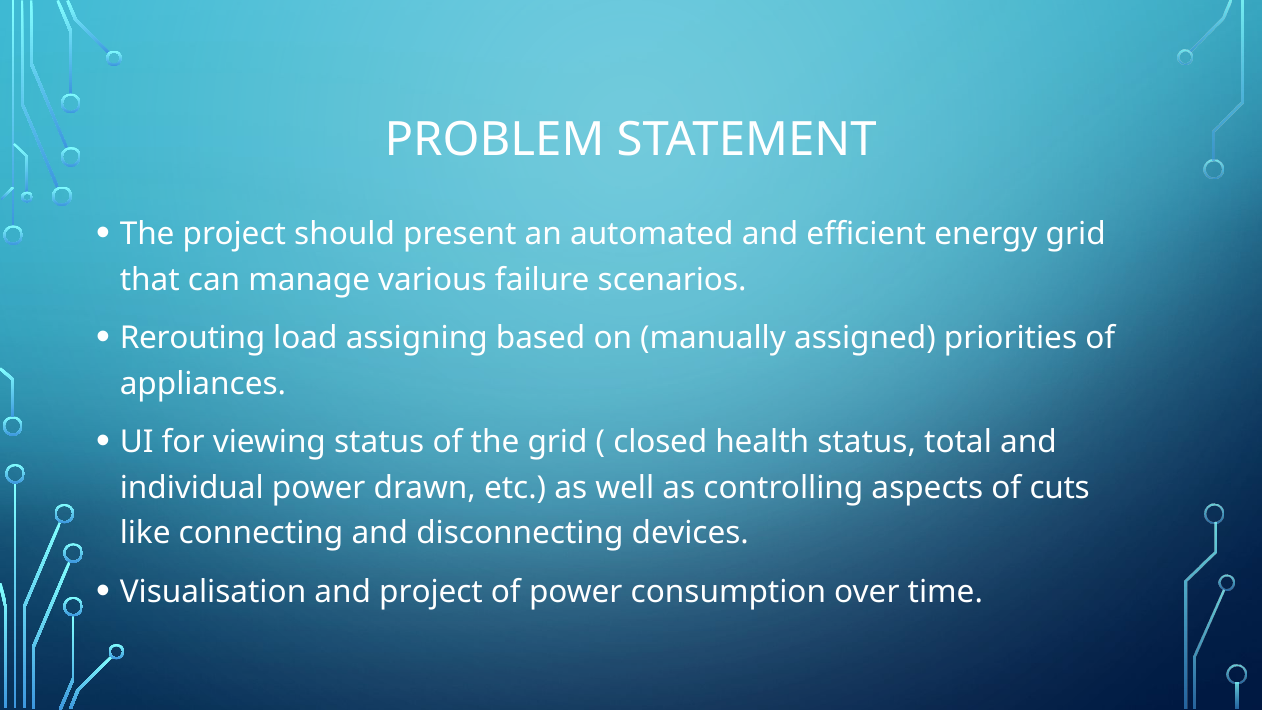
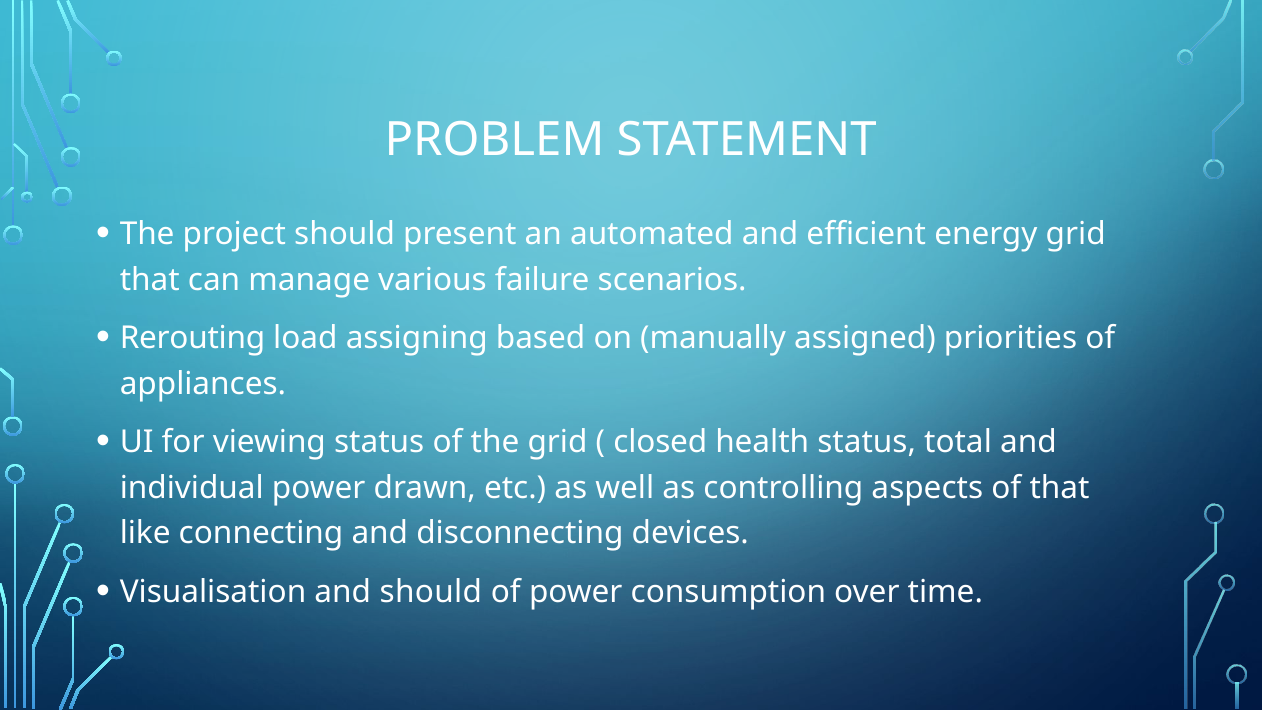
of cuts: cuts -> that
and project: project -> should
